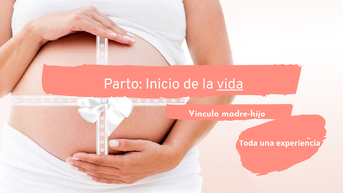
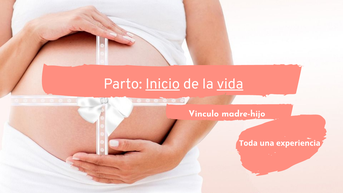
Inicio underline: none -> present
